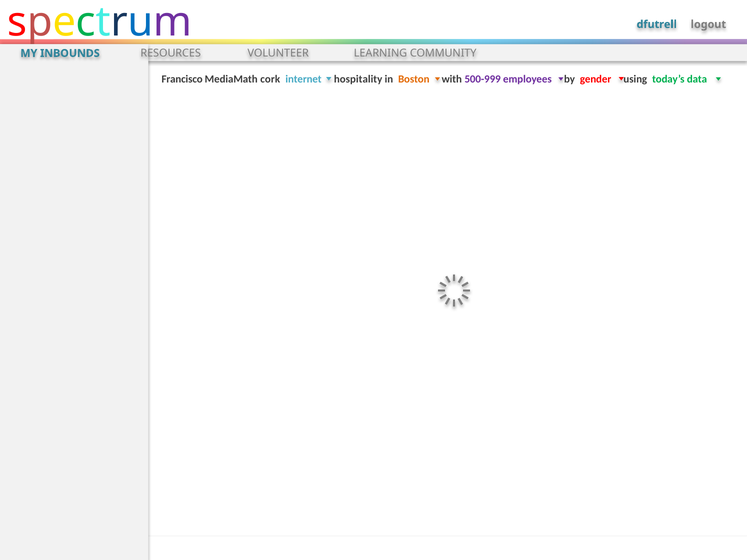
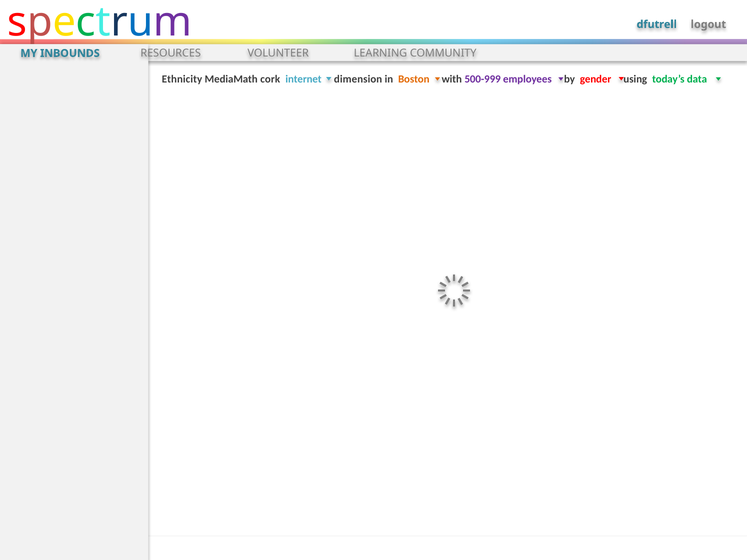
Francisco: Francisco -> Ethnicity
hospitality: hospitality -> dimension
